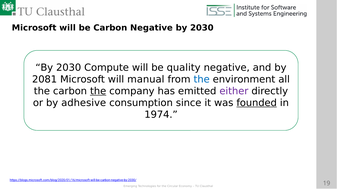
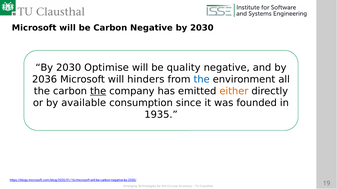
Compute: Compute -> Optimise
2081: 2081 -> 2036
manual: manual -> hinders
either colour: purple -> orange
adhesive: adhesive -> available
founded underline: present -> none
1974: 1974 -> 1935
